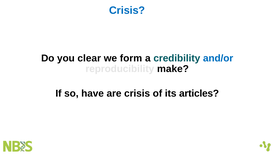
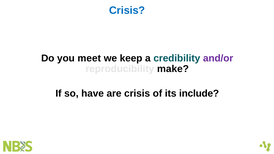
clear: clear -> meet
form: form -> keep
and/or colour: blue -> purple
articles: articles -> include
